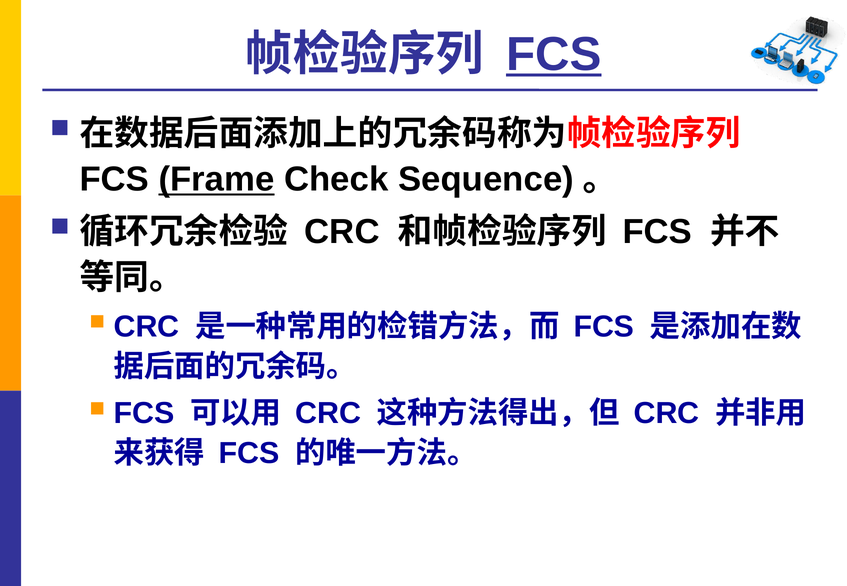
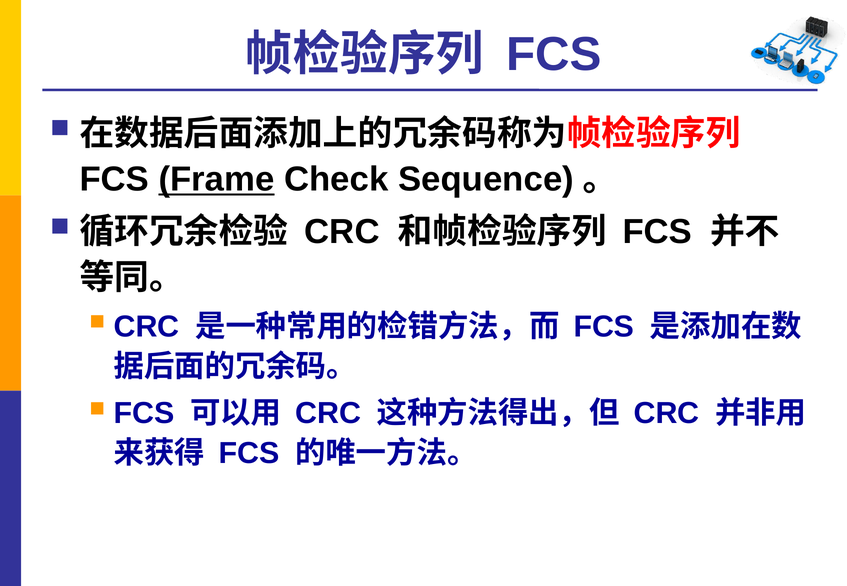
FCS at (554, 55) underline: present -> none
